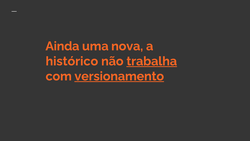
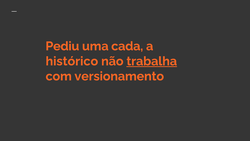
Ainda: Ainda -> Pediu
nova: nova -> cada
versionamento underline: present -> none
